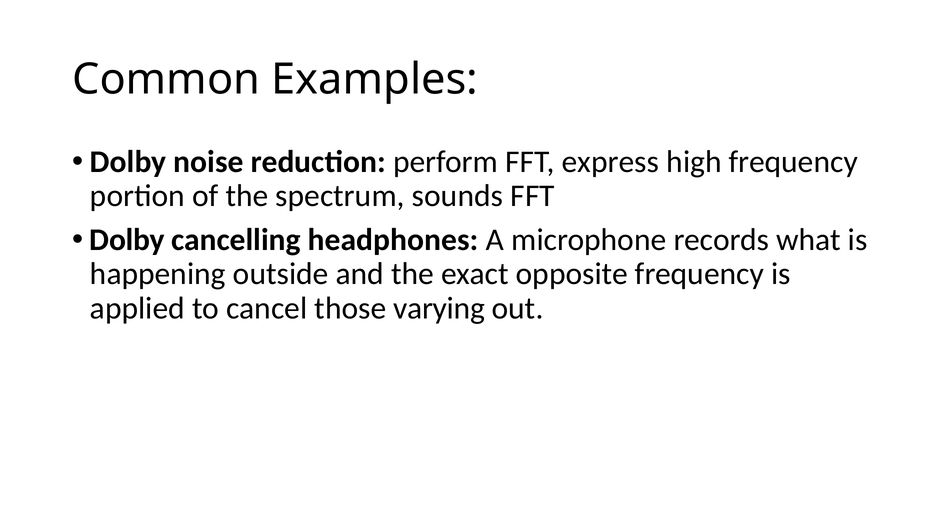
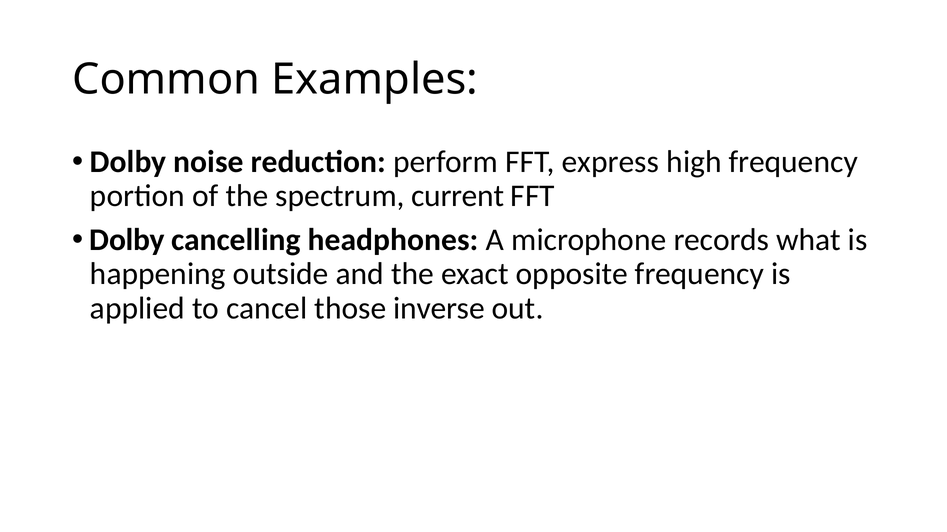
sounds: sounds -> current
varying: varying -> inverse
